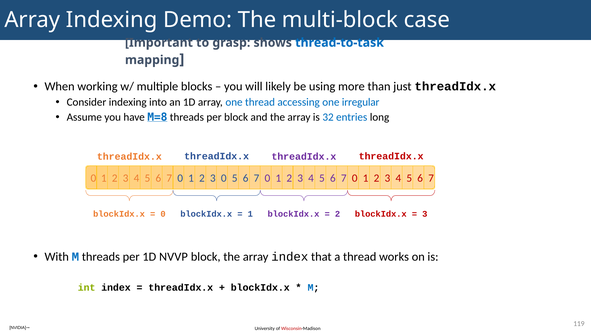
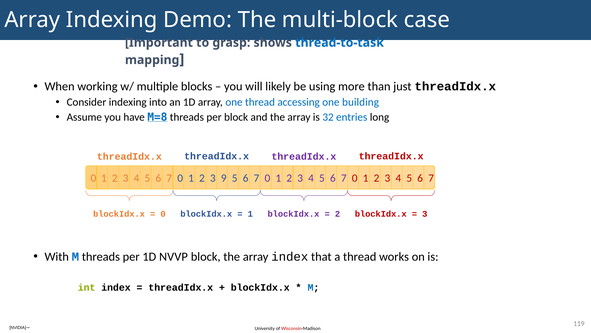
irregular: irregular -> building
3 0: 0 -> 9
